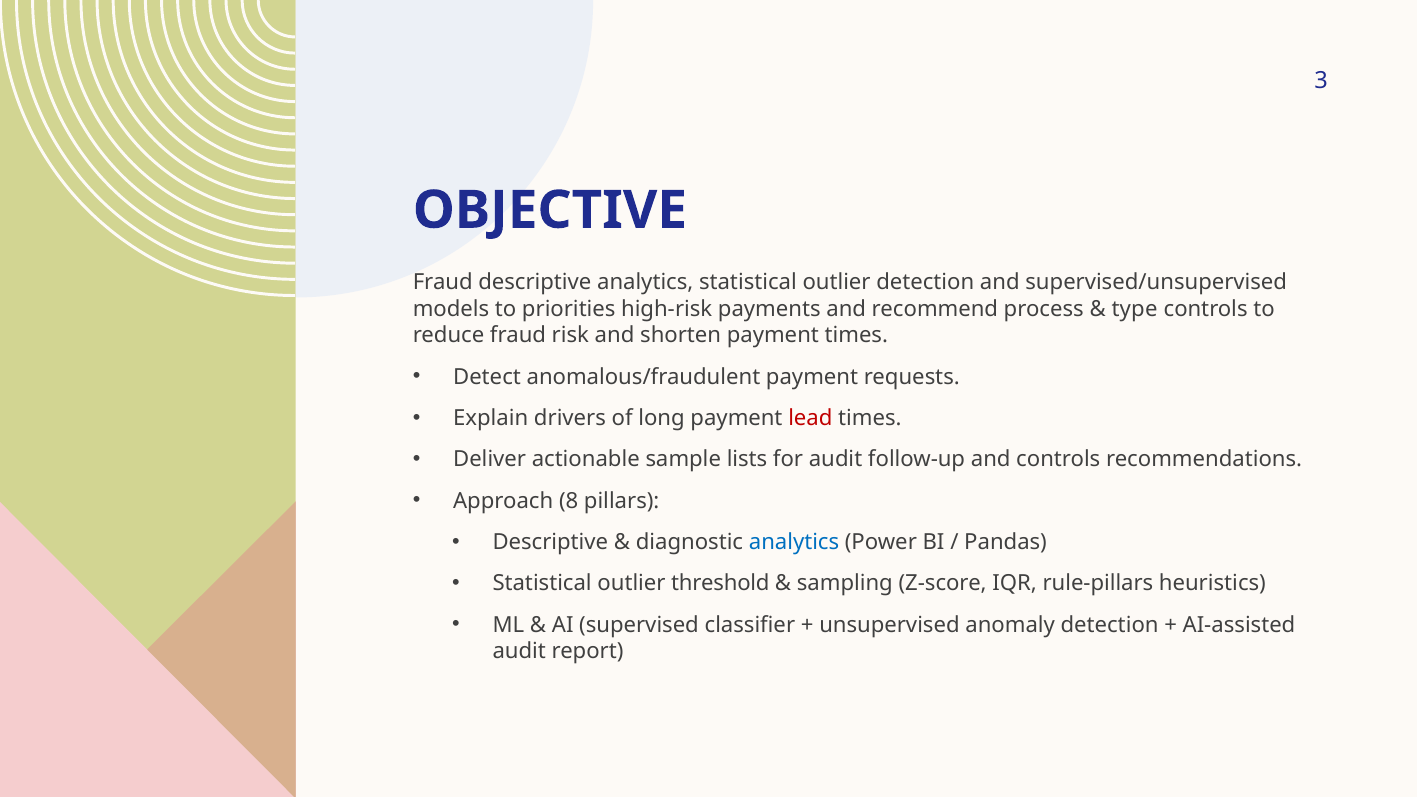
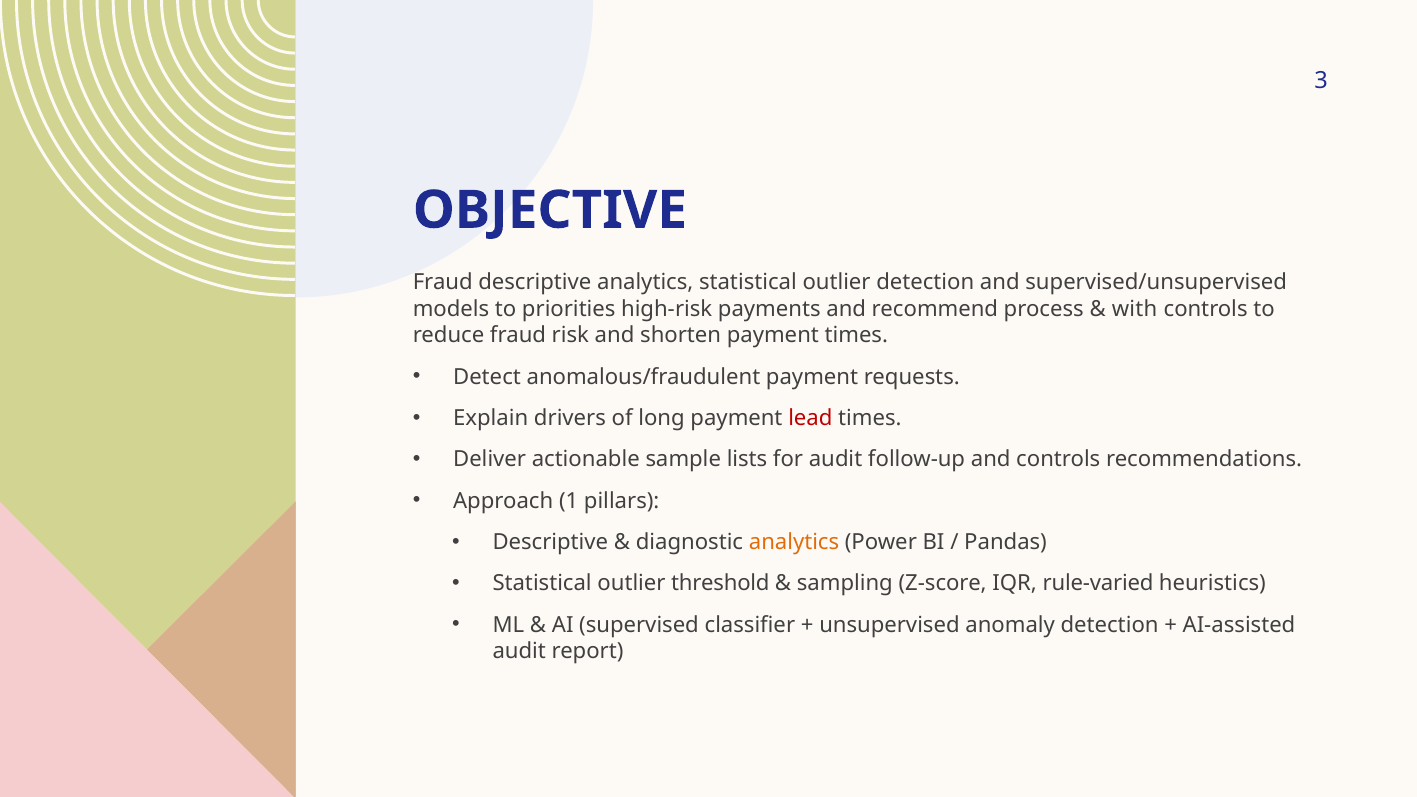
type: type -> with
8: 8 -> 1
analytics at (794, 542) colour: blue -> orange
rule-pillars: rule-pillars -> rule-varied
